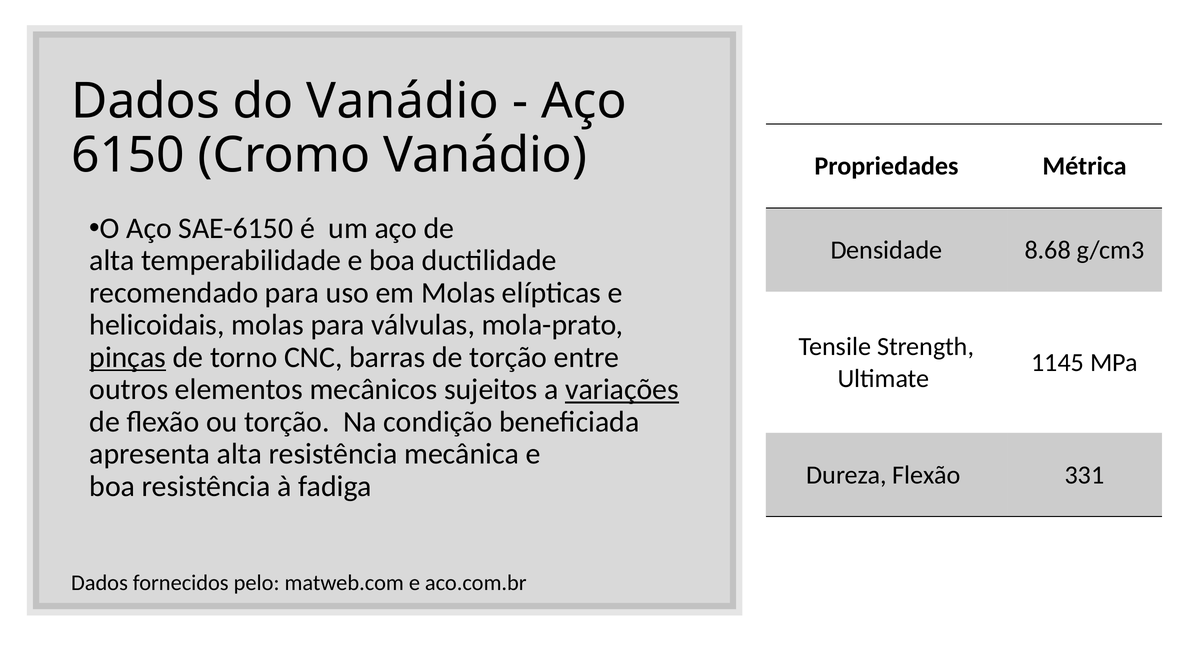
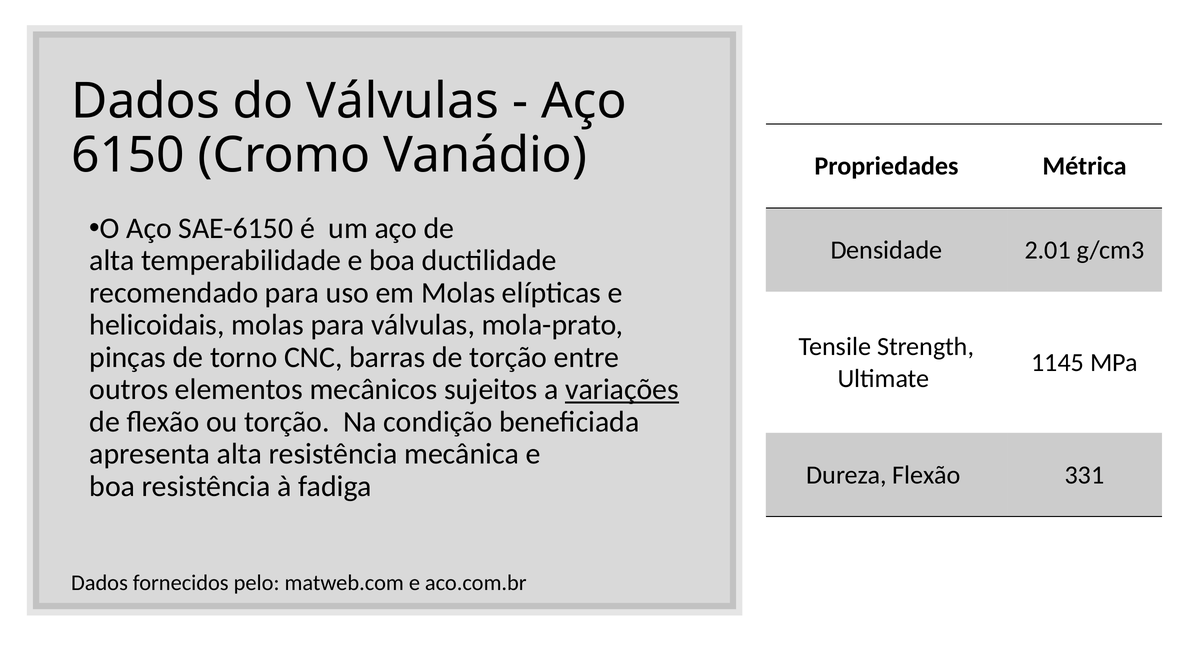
do Vanádio: Vanádio -> Válvulas
8.68: 8.68 -> 2.01
pinças underline: present -> none
